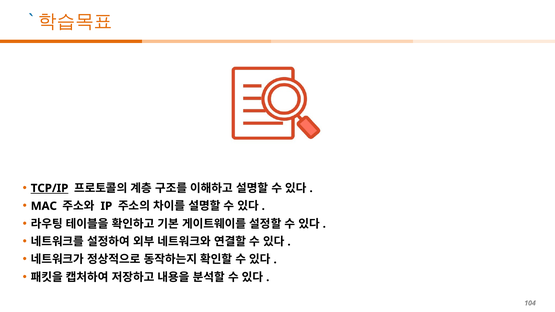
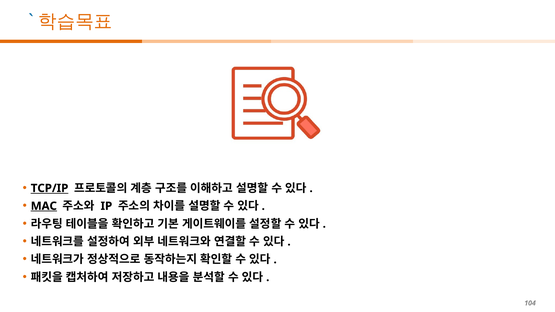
MAC underline: none -> present
